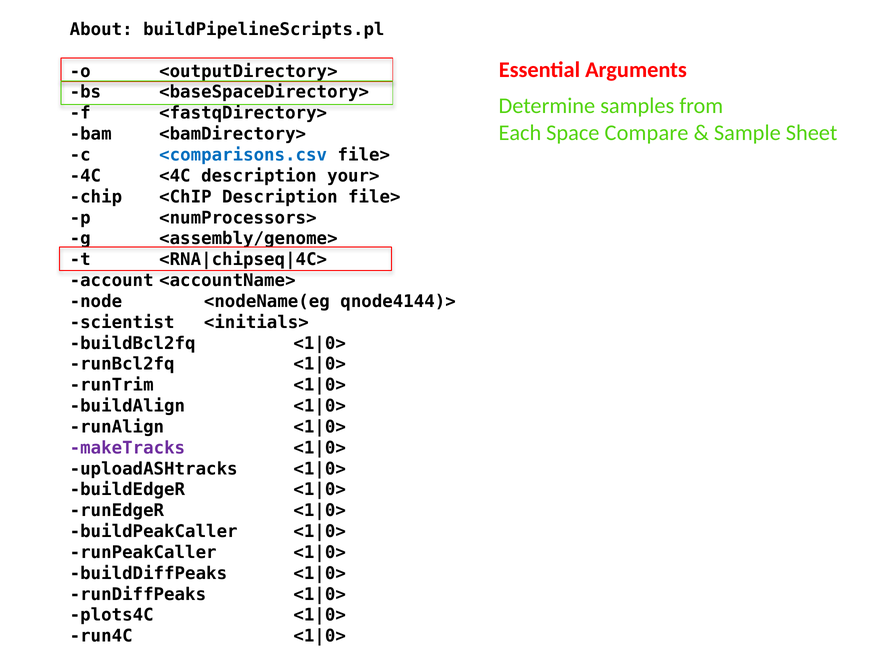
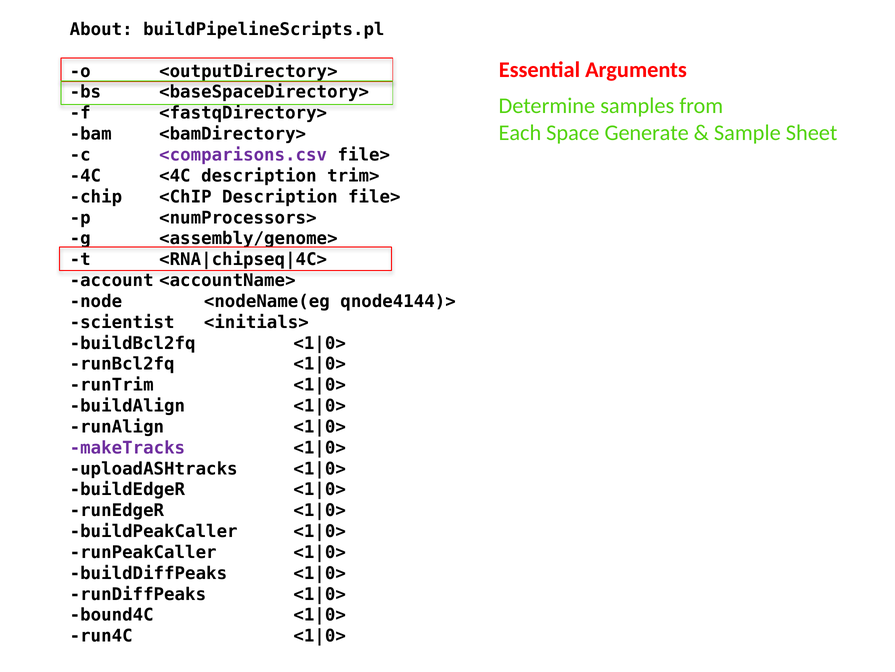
Compare: Compare -> Generate
<comparisons.csv colour: blue -> purple
your>: your> -> trim>
plots4C: plots4C -> bound4C
